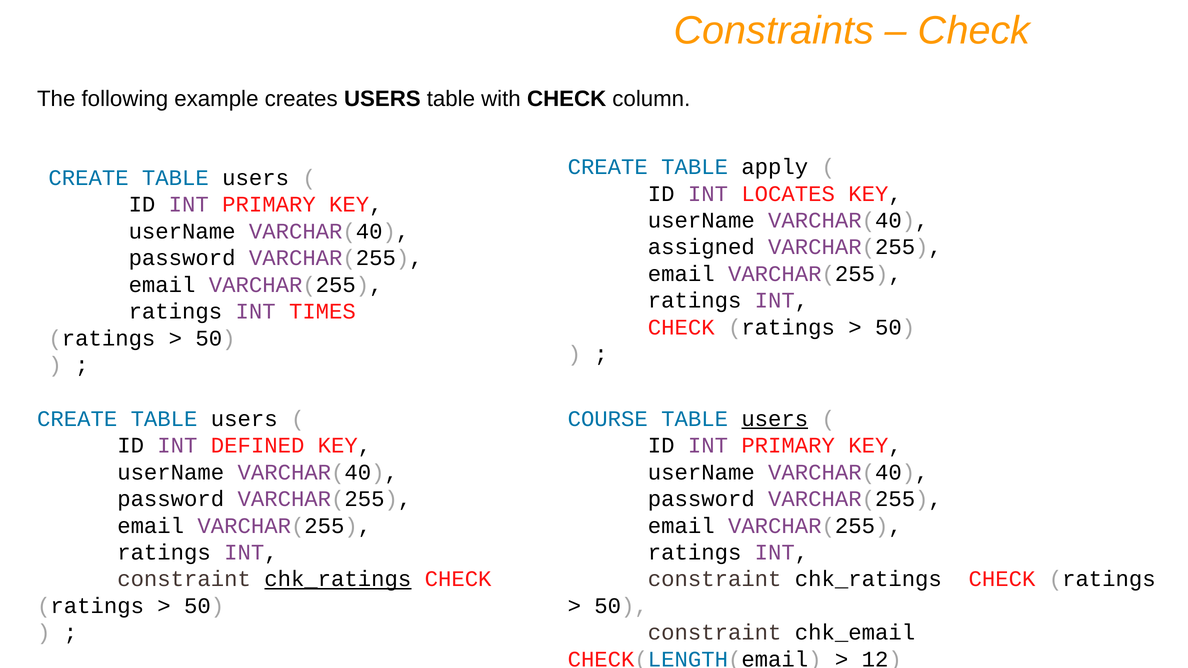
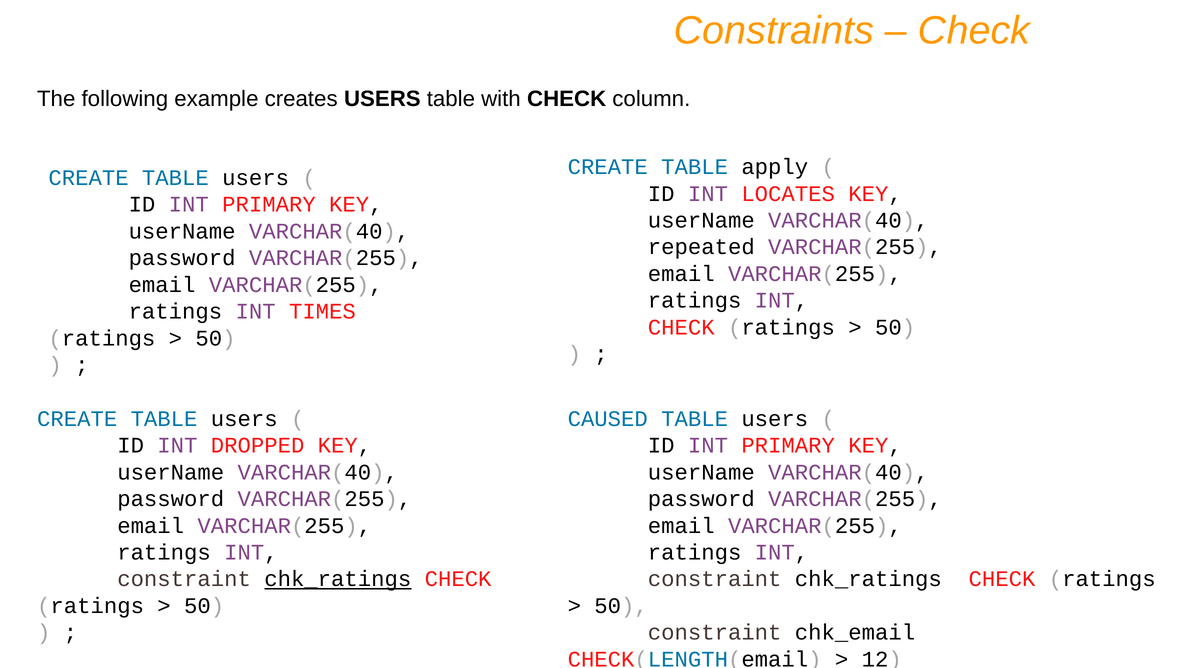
assigned: assigned -> repeated
COURSE: COURSE -> CAUSED
users at (775, 419) underline: present -> none
DEFINED: DEFINED -> DROPPED
